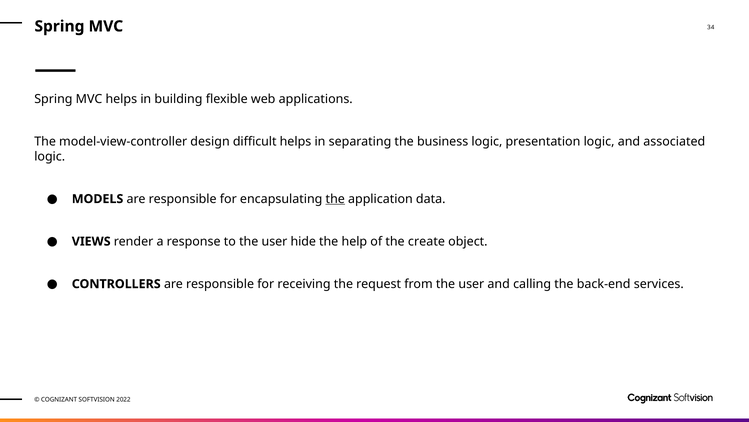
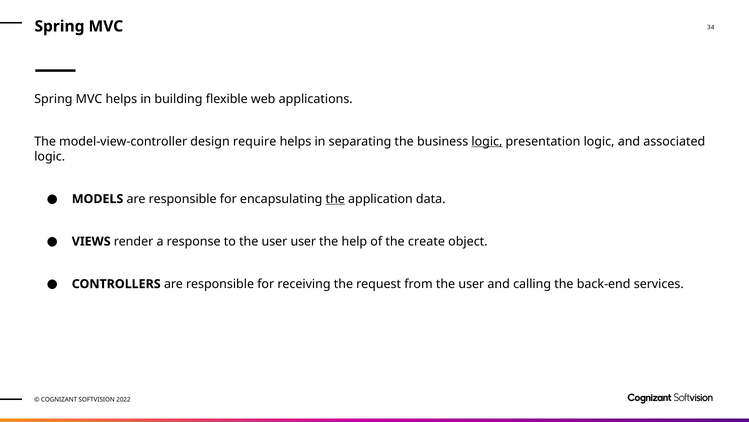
difficult: difficult -> require
logic at (487, 141) underline: none -> present
user hide: hide -> user
